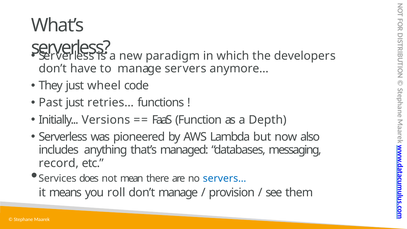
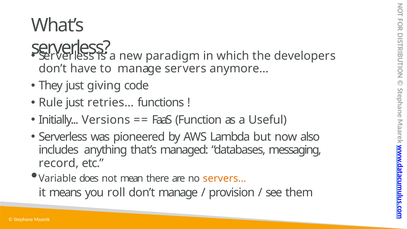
wheel: wheel -> giving
Past: Past -> Rule
Depth: Depth -> Useful
Services: Services -> Variable
servers… colour: blue -> orange
